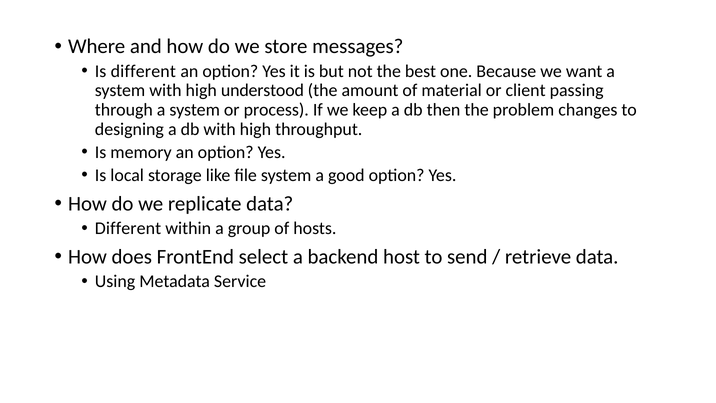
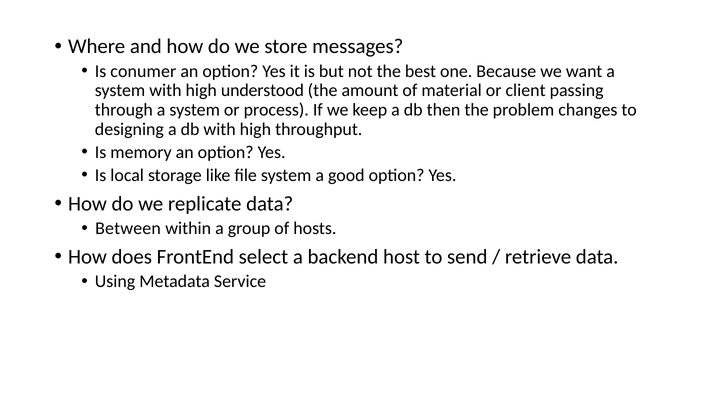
Is different: different -> conumer
Different at (128, 228): Different -> Between
